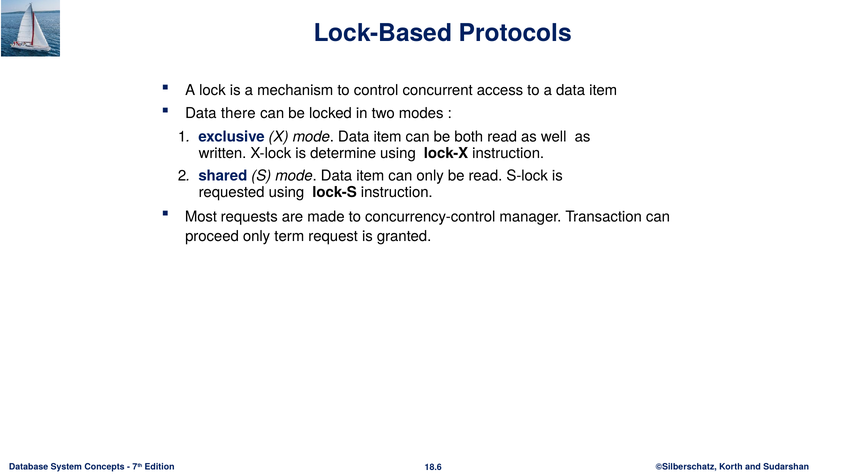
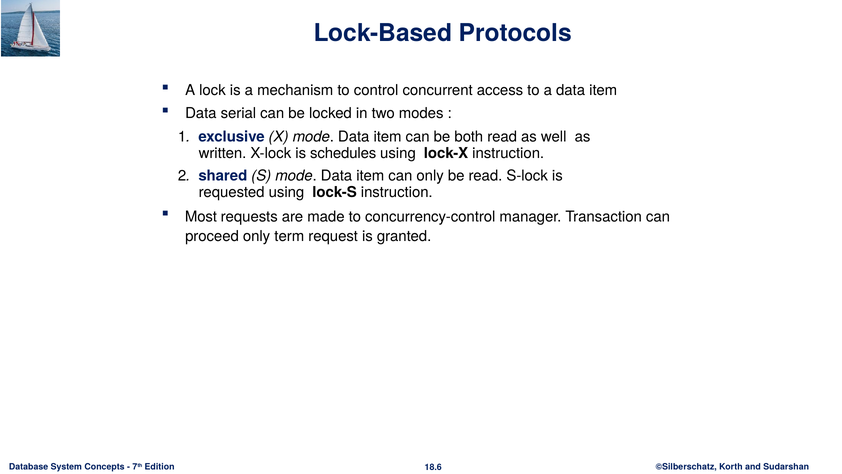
there: there -> serial
determine: determine -> schedules
